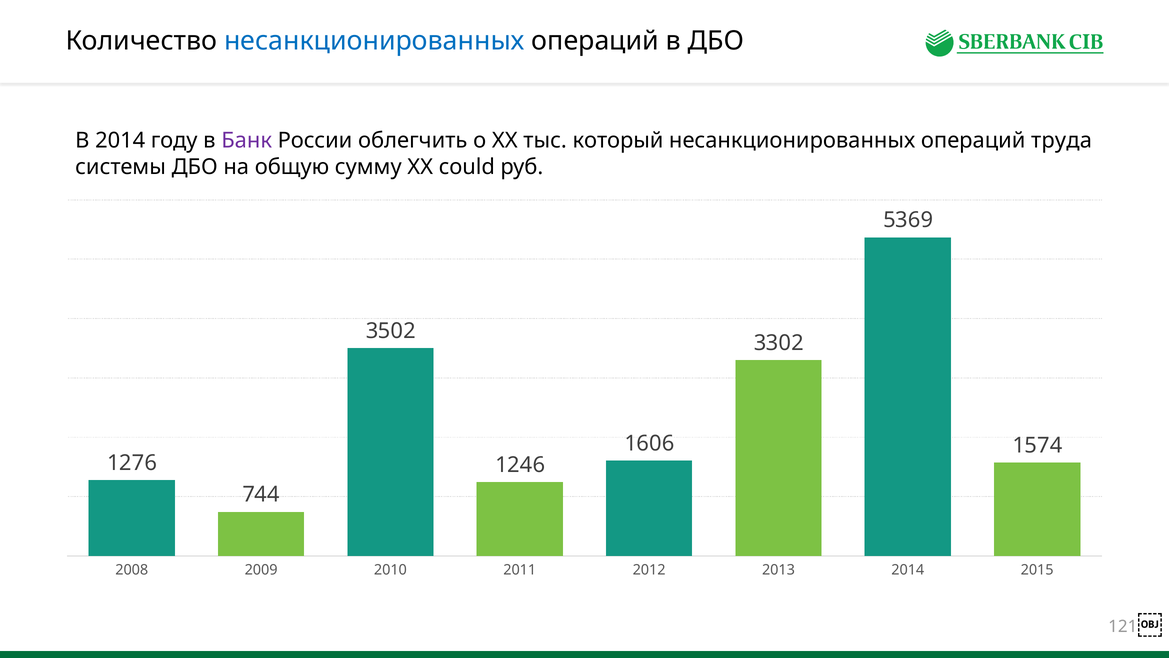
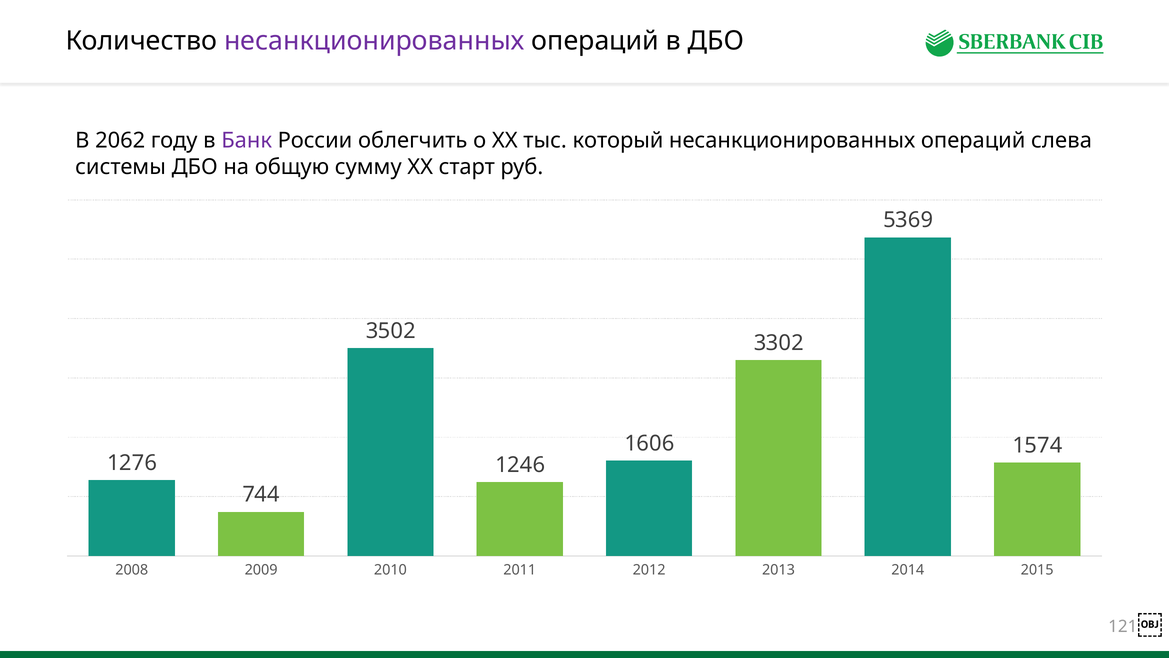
несанкционированных at (374, 41) colour: blue -> purple
В 2014: 2014 -> 2062
труда: труда -> слева
could: could -> старт
